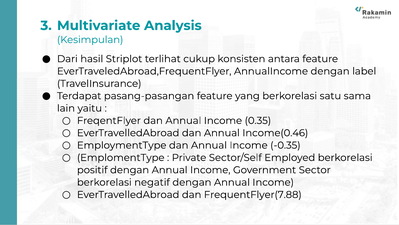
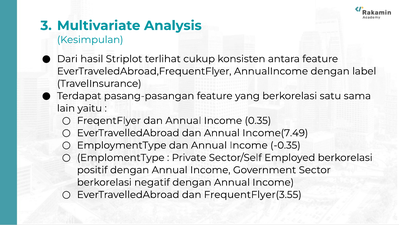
Income(0.46: Income(0.46 -> Income(7.49
FrequentFlyer(7.88: FrequentFlyer(7.88 -> FrequentFlyer(3.55
